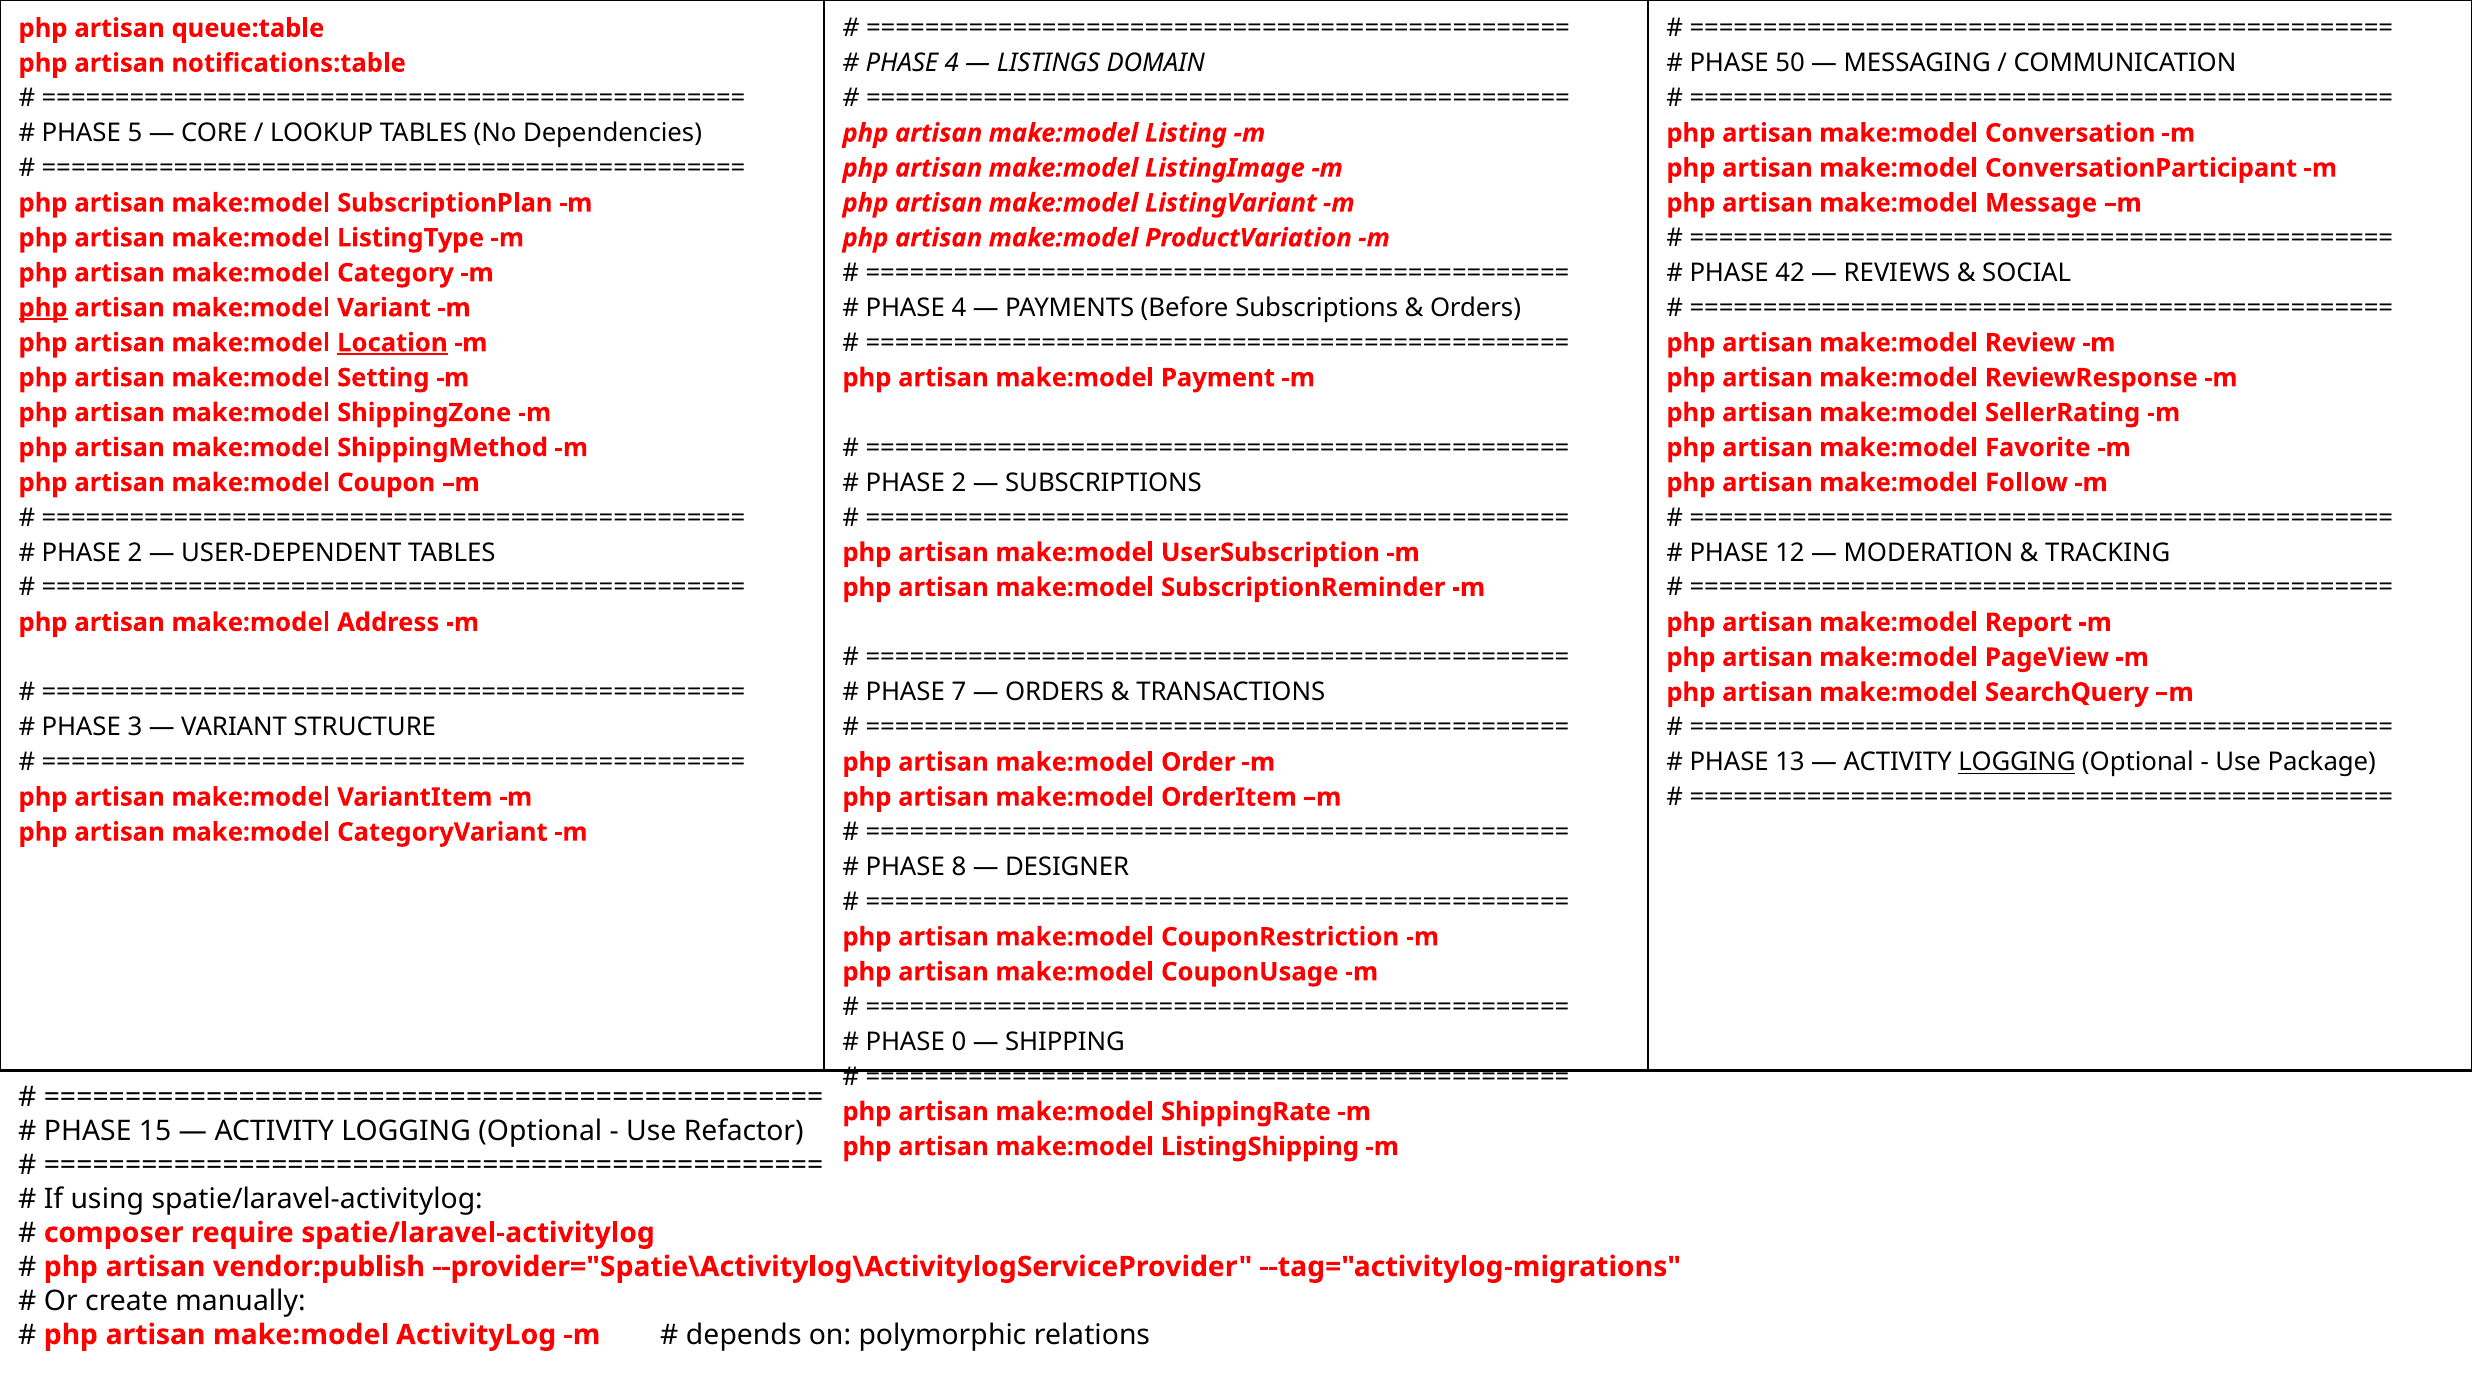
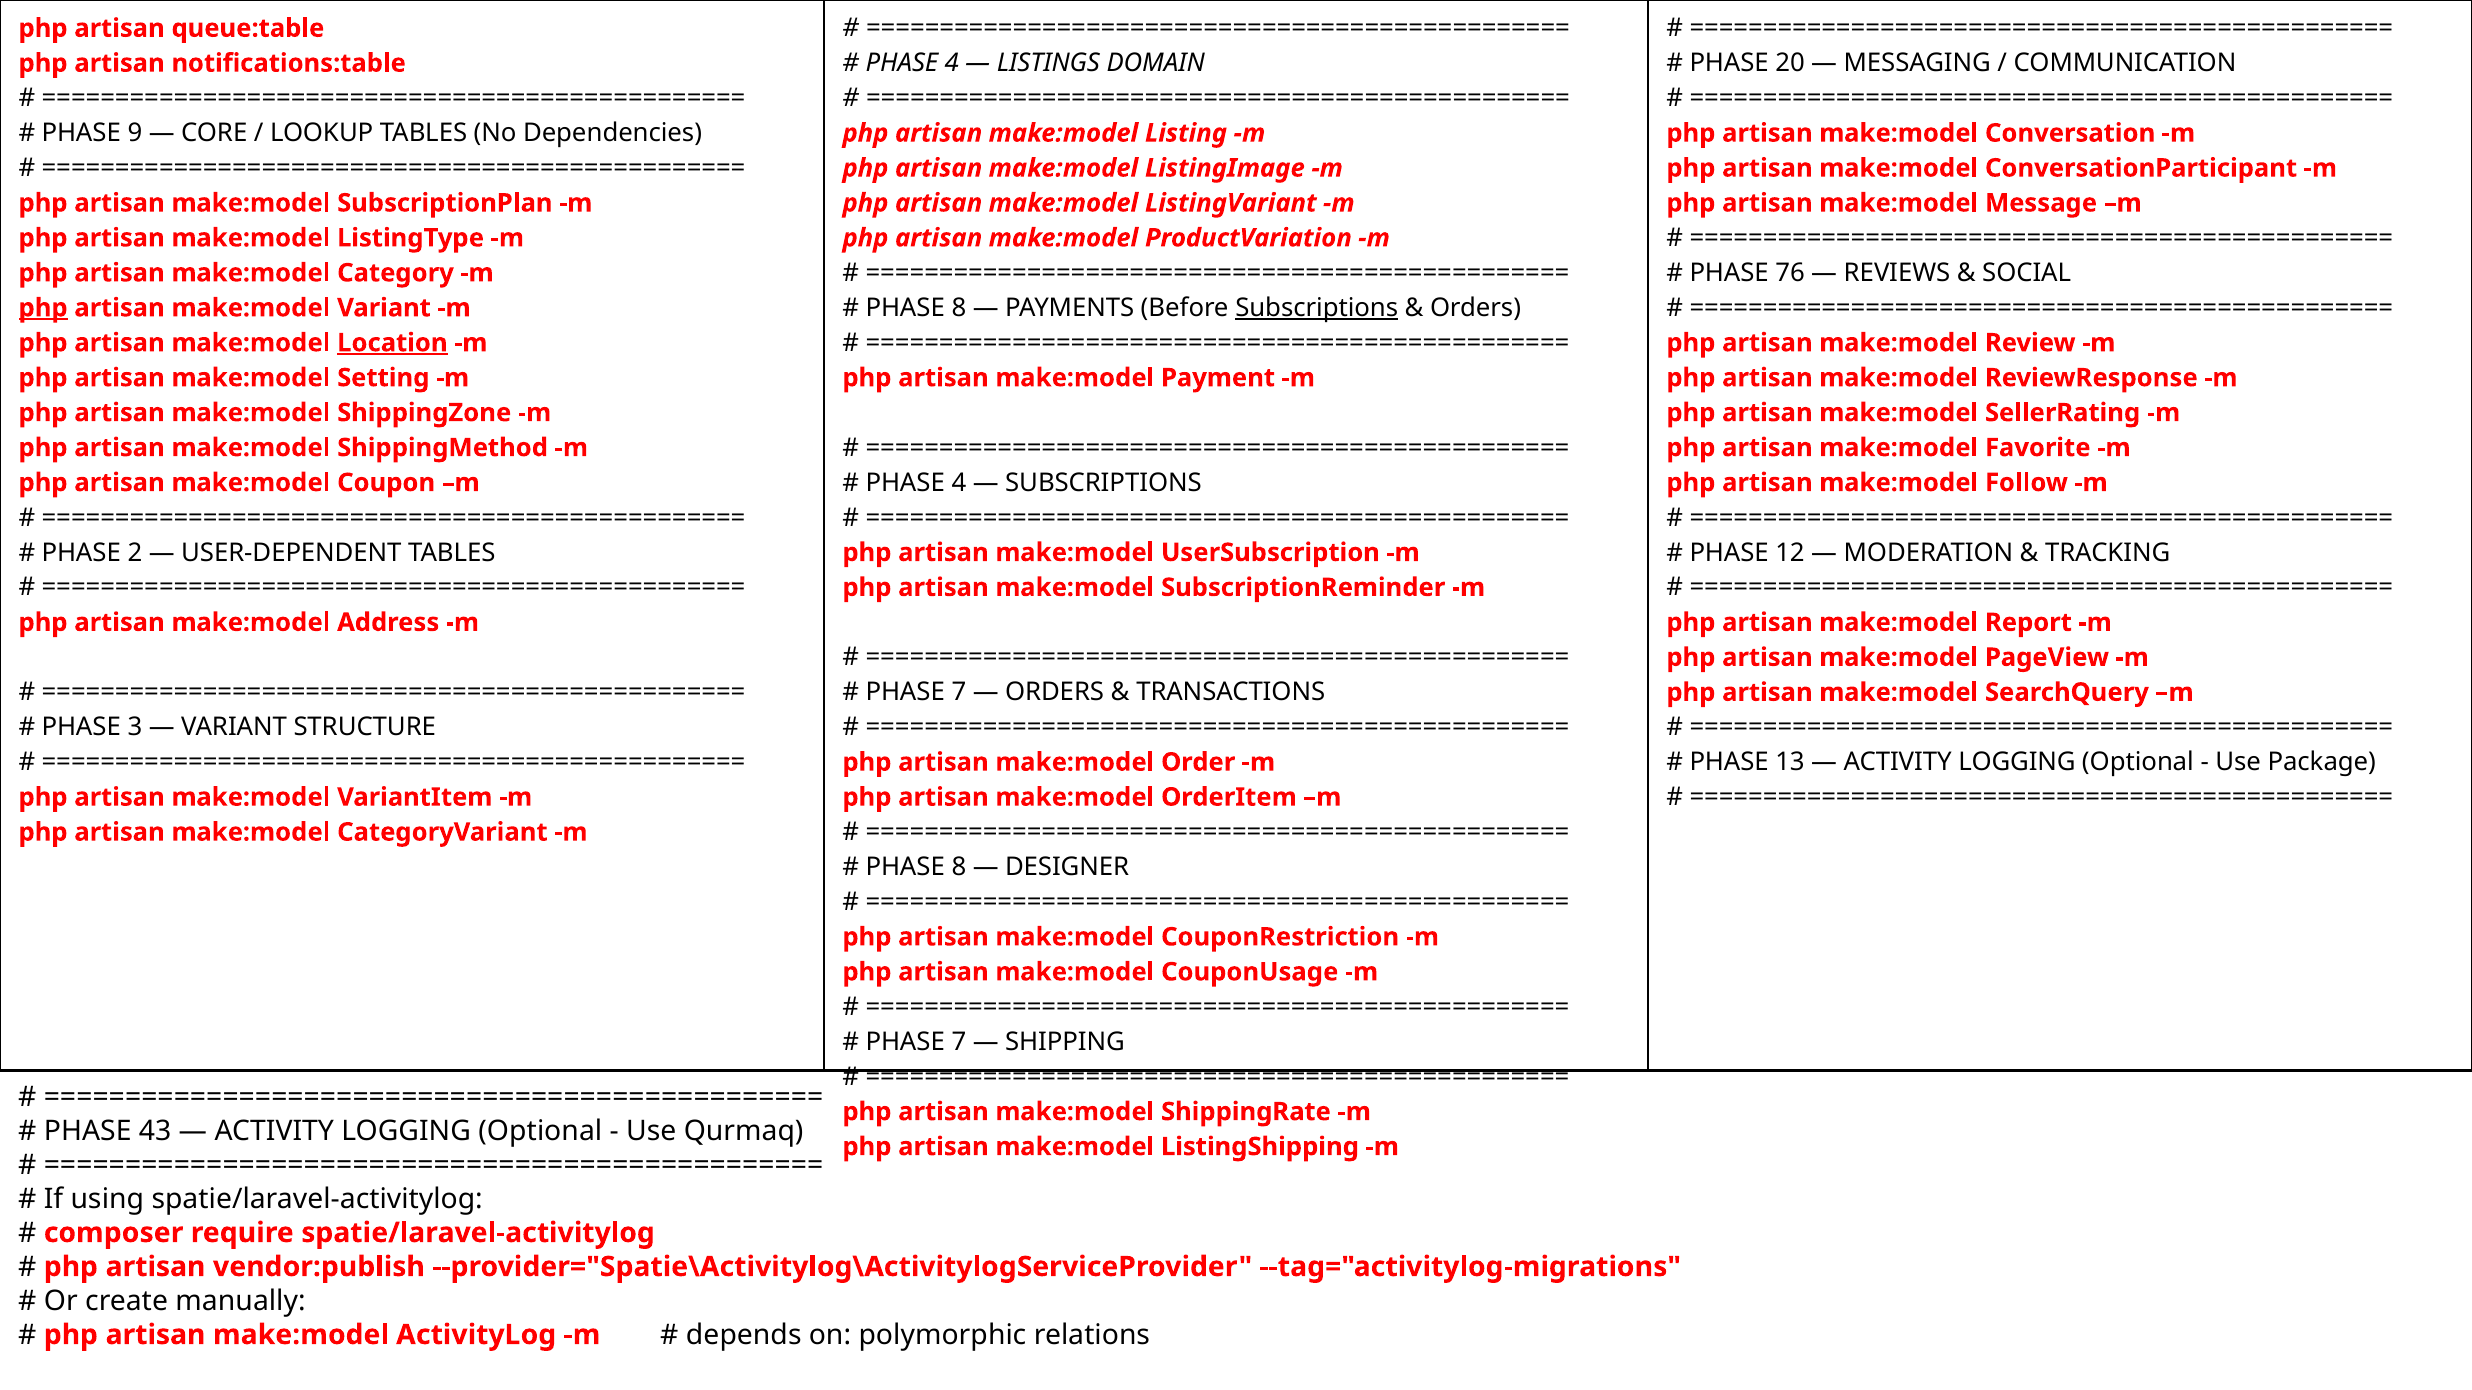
50: 50 -> 20
5: 5 -> 9
42: 42 -> 76
4 at (959, 308): 4 -> 8
Subscriptions at (1317, 308) underline: none -> present
2 at (959, 483): 2 -> 4
LOGGING at (2017, 763) underline: present -> none
0 at (959, 1042): 0 -> 7
15: 15 -> 43
Refactor: Refactor -> Qurmaq
